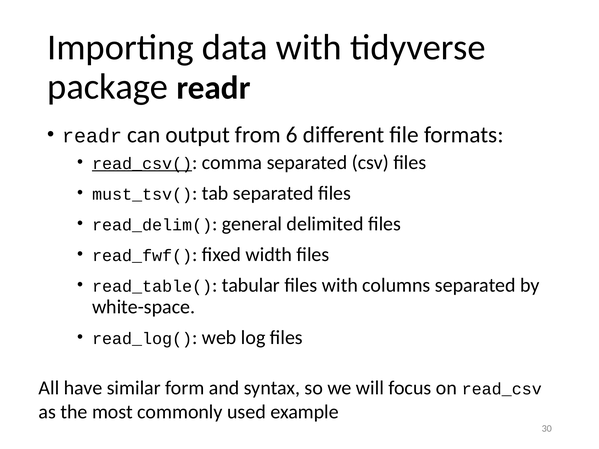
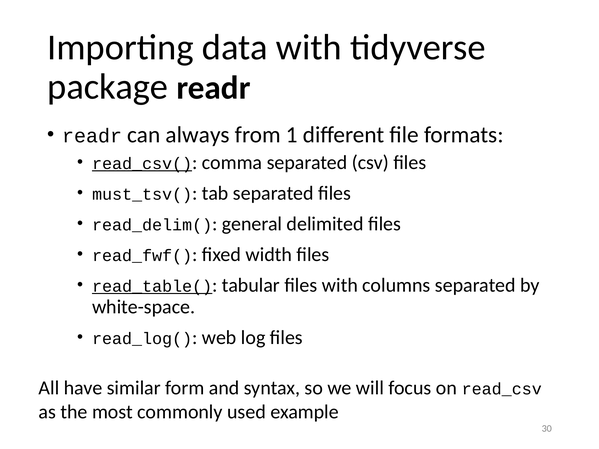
output: output -> always
6: 6 -> 1
read_table( underline: none -> present
